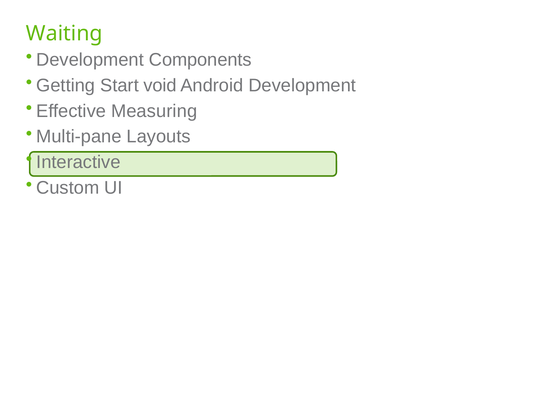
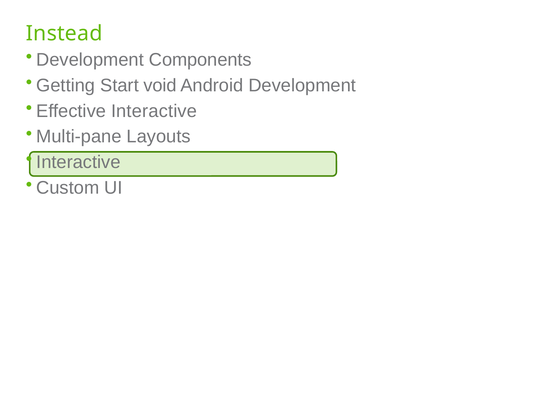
Waiting: Waiting -> Instead
Effective Measuring: Measuring -> Interactive
